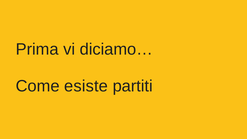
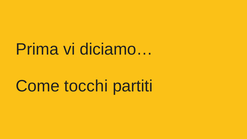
esiste: esiste -> tocchi
